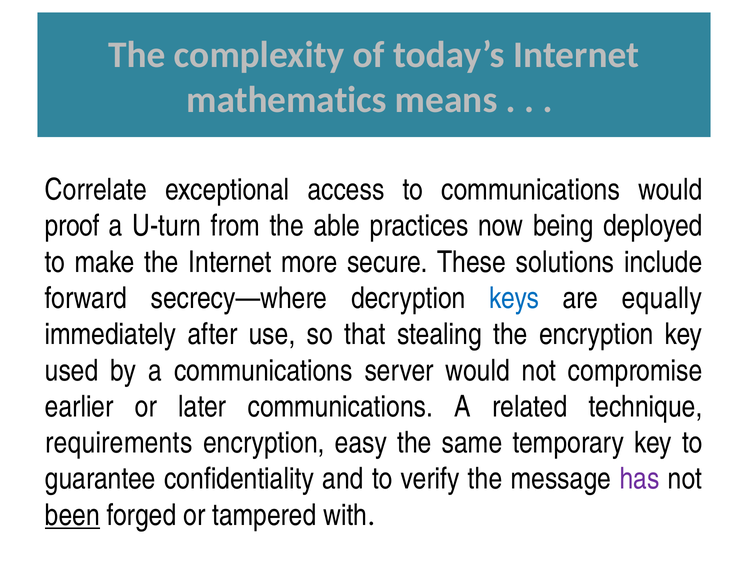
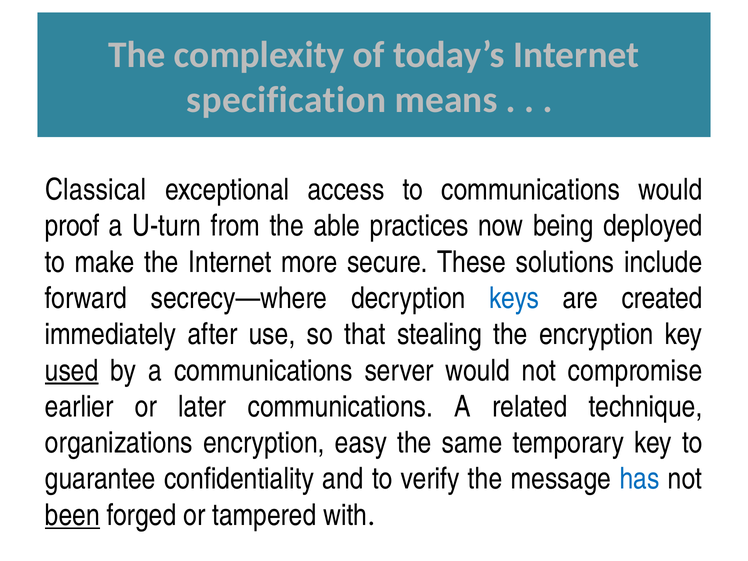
mathematics: mathematics -> specification
Correlate: Correlate -> Classical
equally: equally -> created
used underline: none -> present
requirements: requirements -> organizations
has colour: purple -> blue
